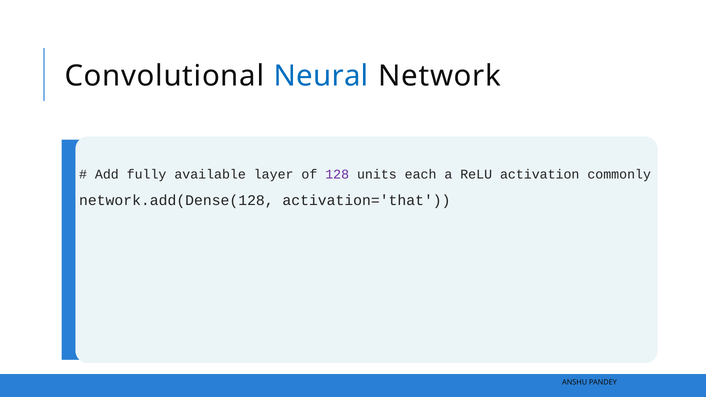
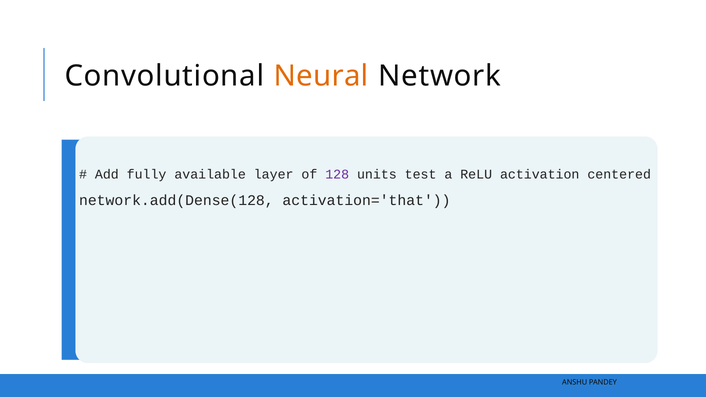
Neural colour: blue -> orange
each: each -> test
commonly: commonly -> centered
